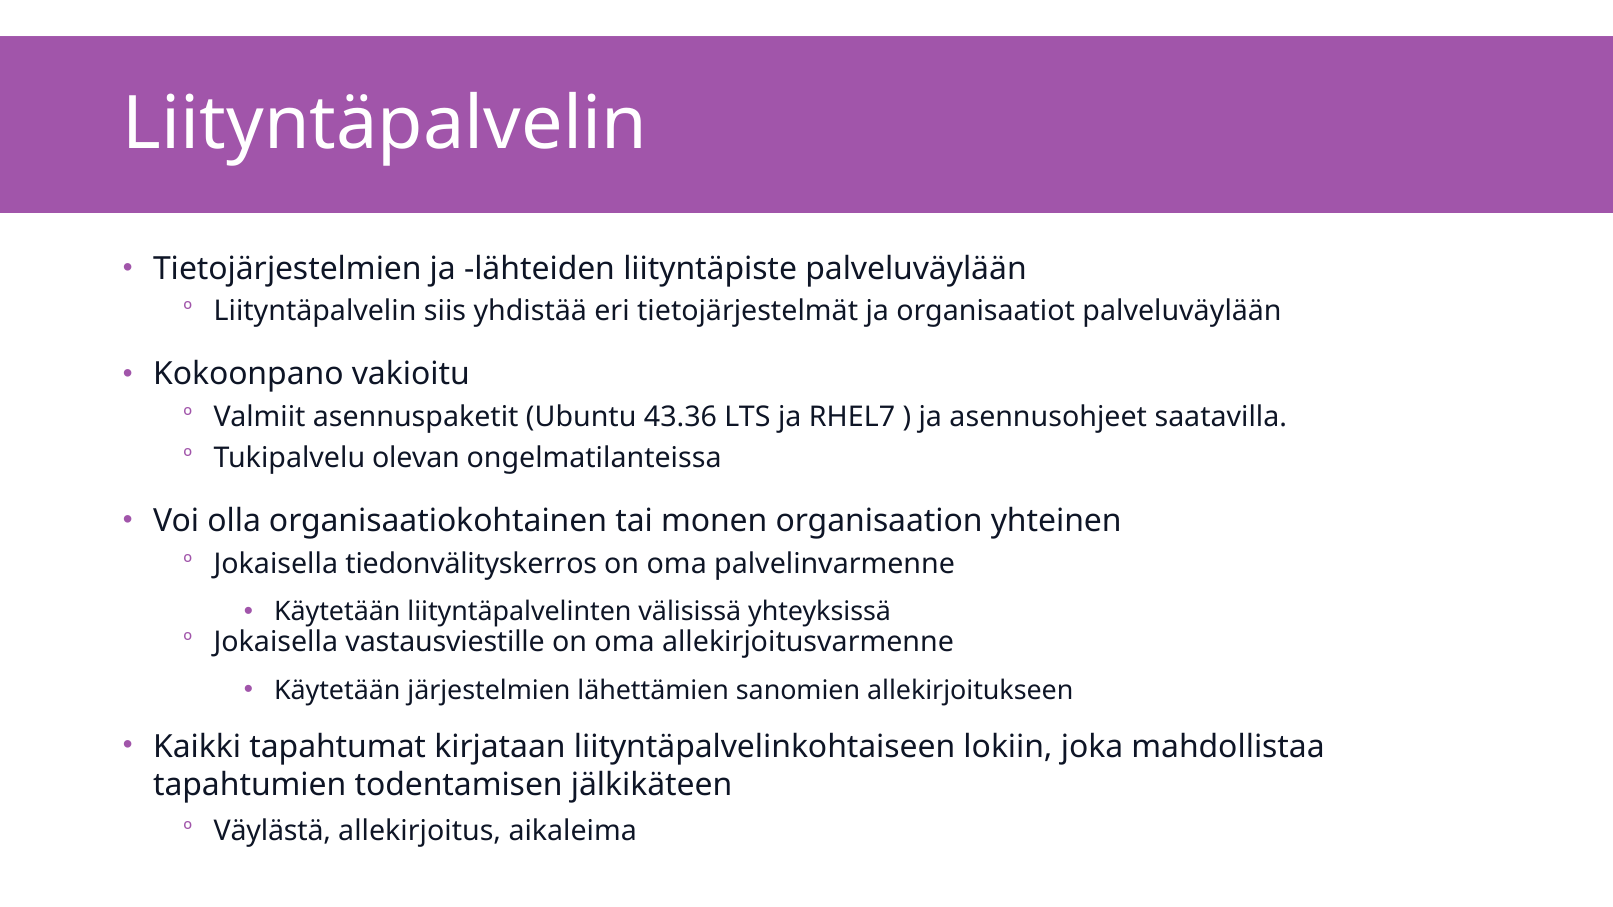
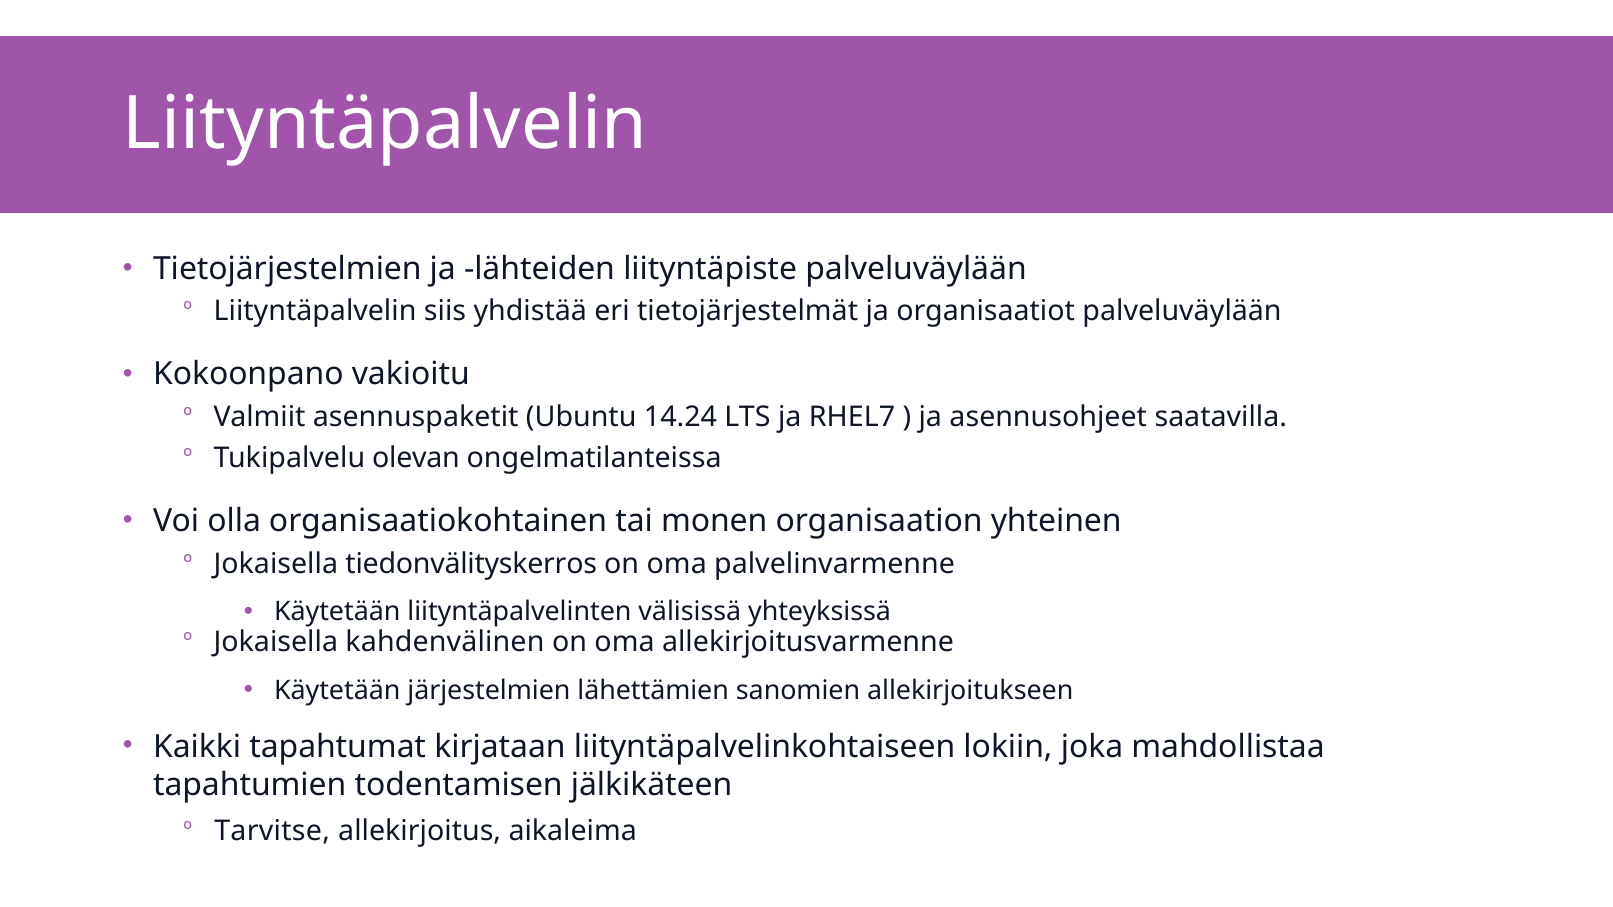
43.36: 43.36 -> 14.24
vastausviestille: vastausviestille -> kahdenvälinen
Väylästä: Väylästä -> Tarvitse
